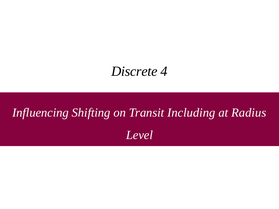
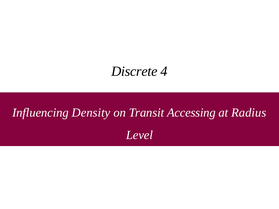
Shifting: Shifting -> Density
Including: Including -> Accessing
